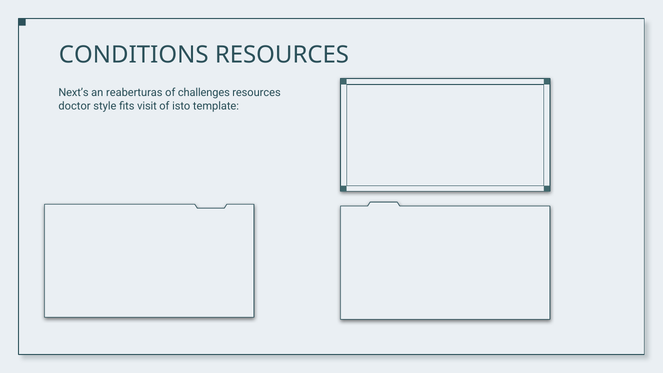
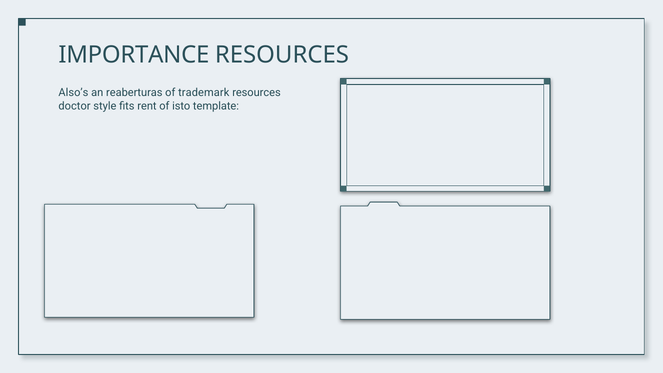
CONDITIONS: CONDITIONS -> IMPORTANCE
Next’s: Next’s -> Also’s
challenges: challenges -> trademark
visit: visit -> rent
